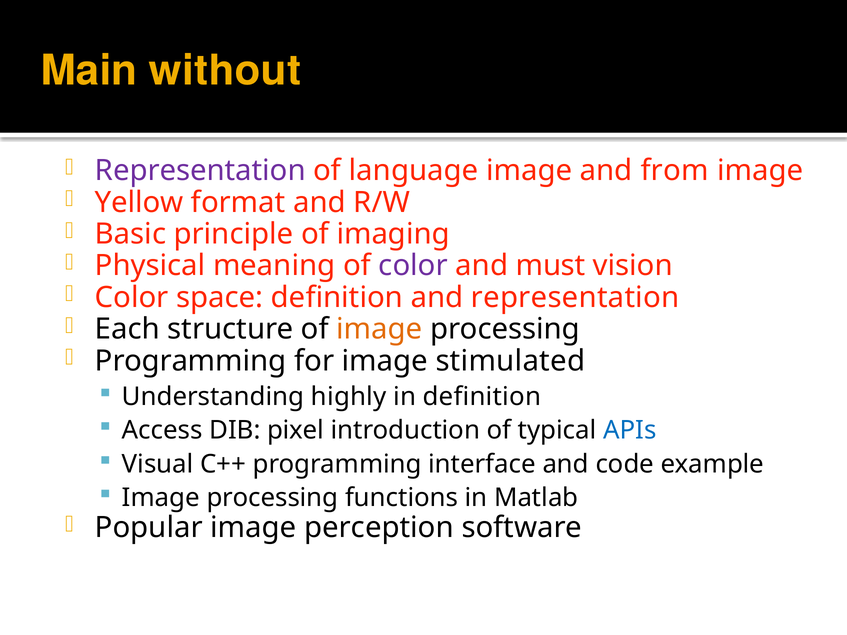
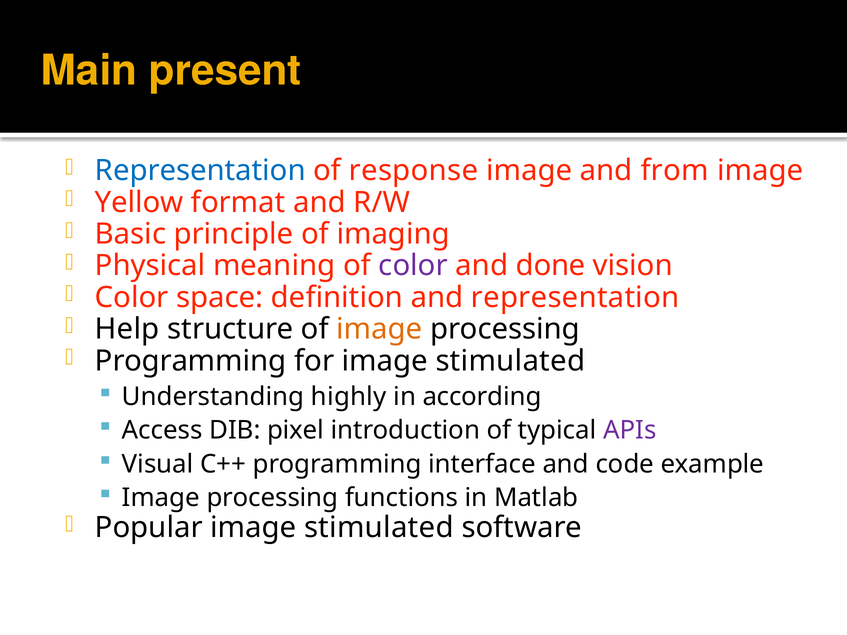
without: without -> present
Representation at (200, 171) colour: purple -> blue
language: language -> response
must: must -> done
Each: Each -> Help
in definition: definition -> according
APIs colour: blue -> purple
Popular image perception: perception -> stimulated
